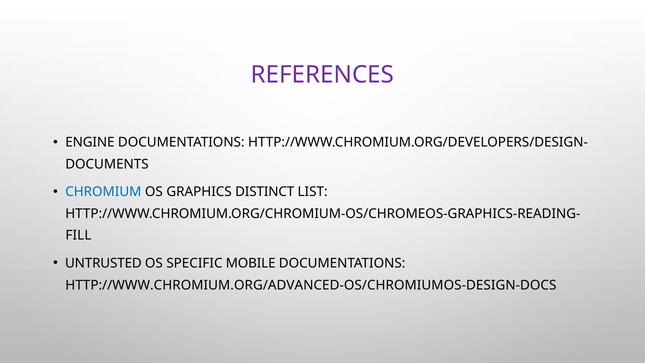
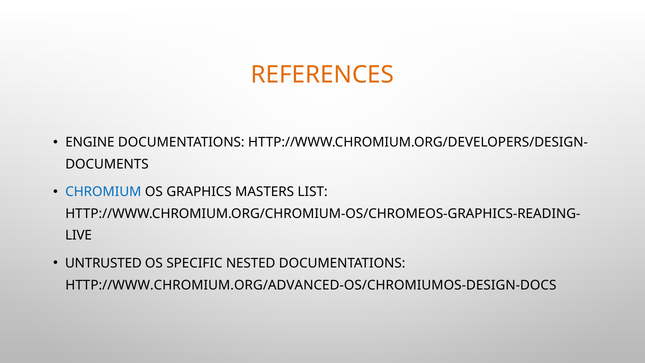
REFERENCES colour: purple -> orange
DISTINCT: DISTINCT -> MASTERS
FILL: FILL -> LIVE
MOBILE: MOBILE -> NESTED
